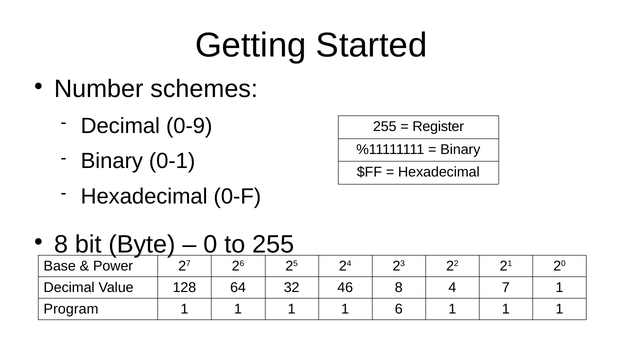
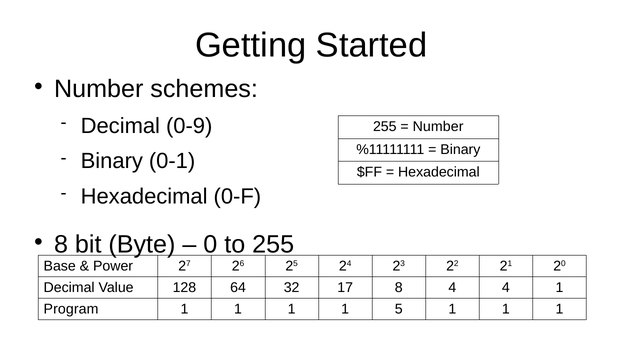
Register at (438, 127): Register -> Number
46: 46 -> 17
4 7: 7 -> 4
6: 6 -> 5
